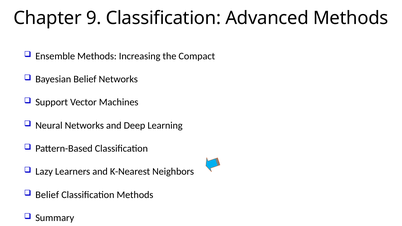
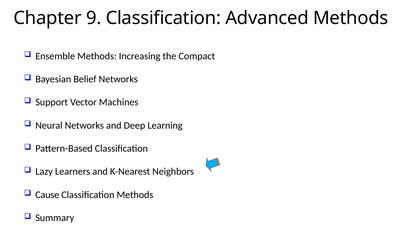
Belief at (47, 195): Belief -> Cause
